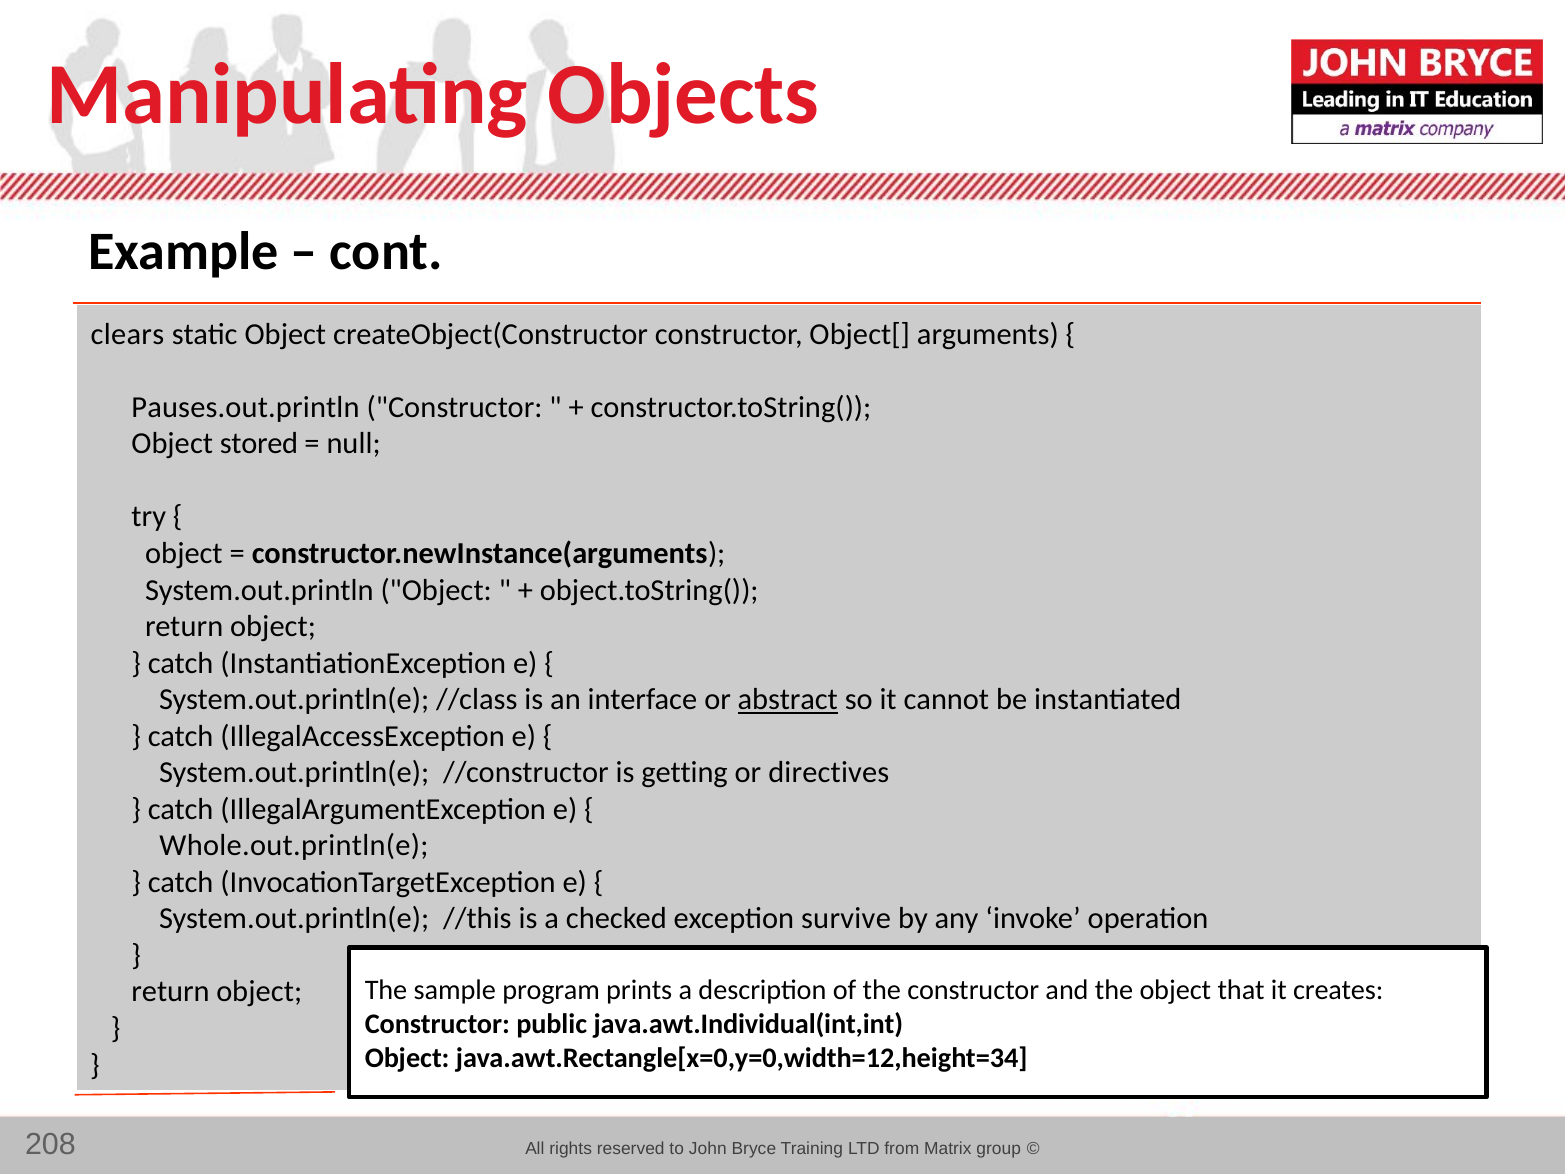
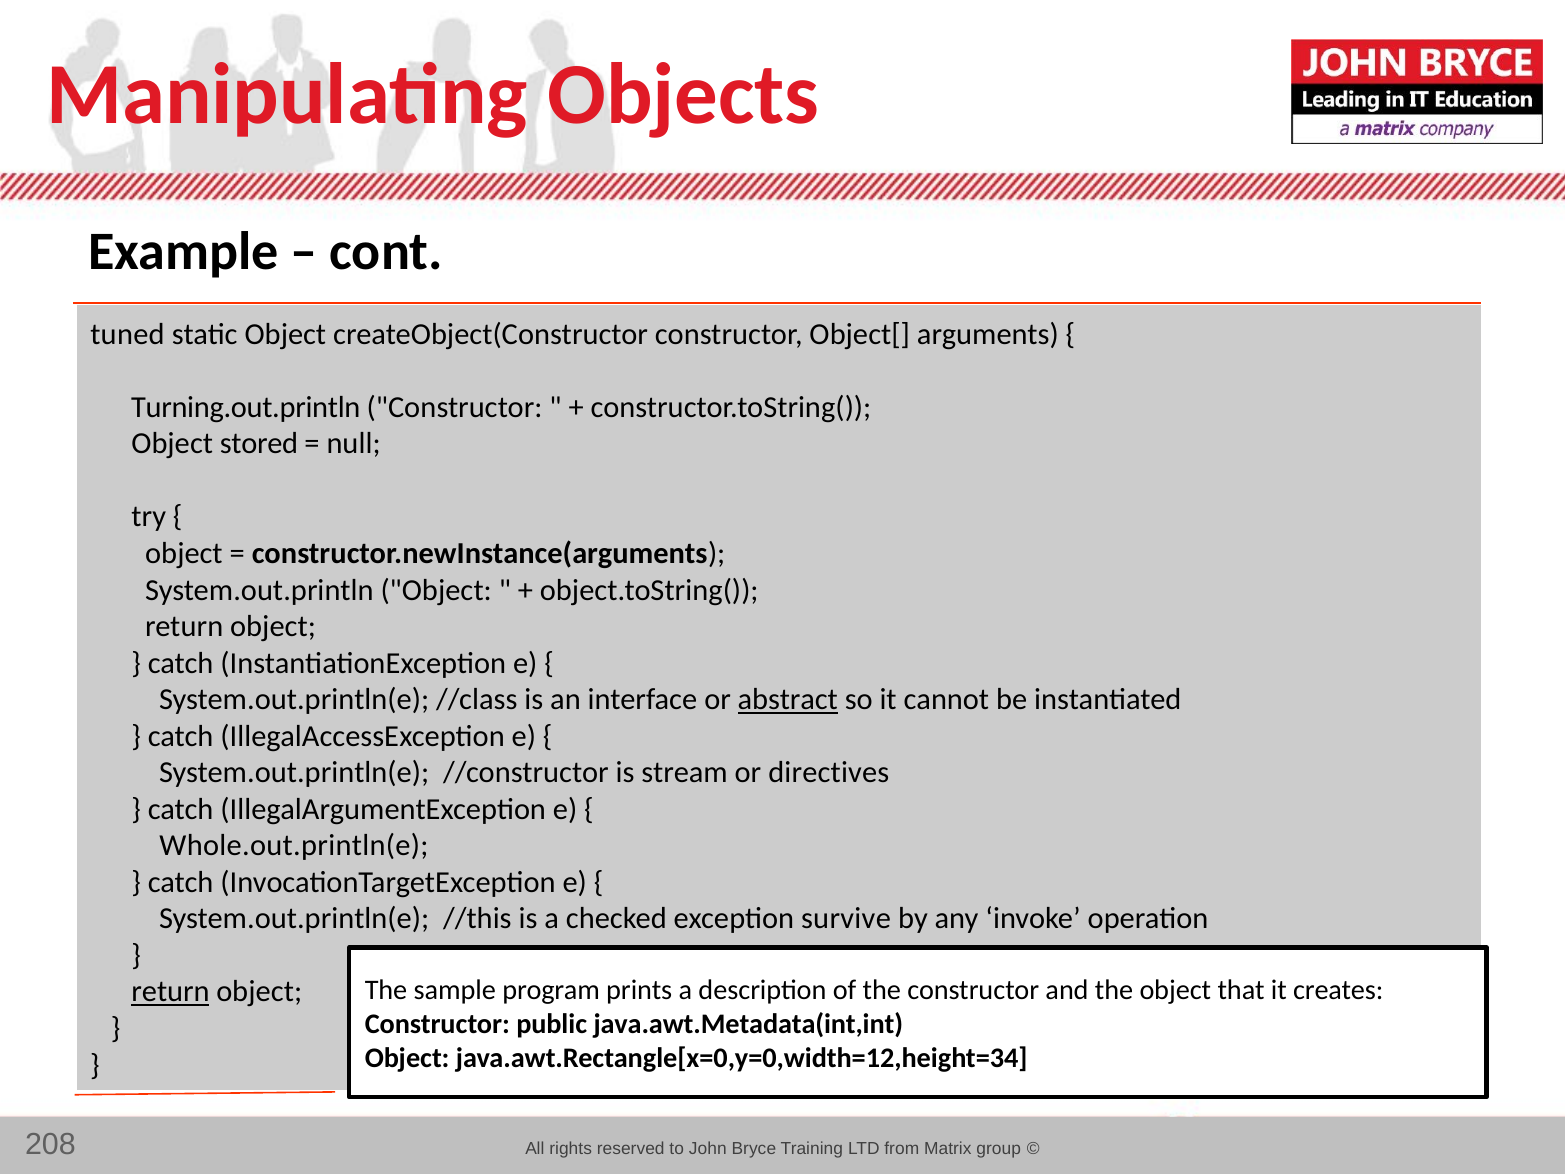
clears: clears -> tuned
Pauses.out.println: Pauses.out.println -> Turning.out.println
getting: getting -> stream
return at (170, 992) underline: none -> present
java.awt.Individual(int,int: java.awt.Individual(int,int -> java.awt.Metadata(int,int
